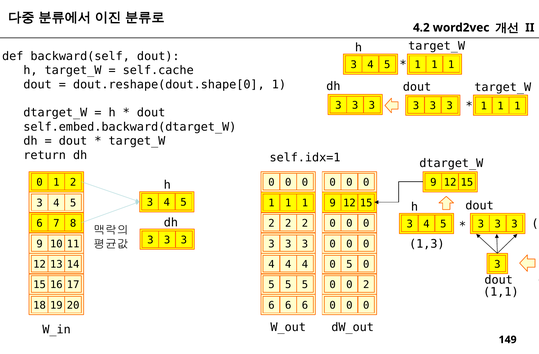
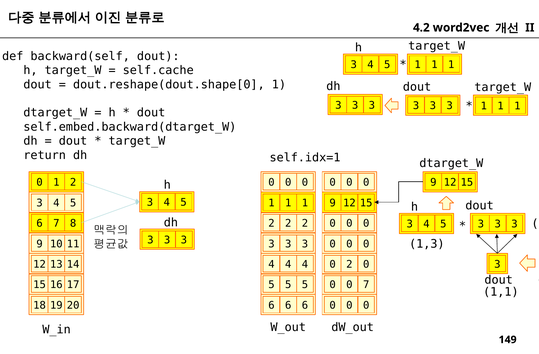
0 5: 5 -> 2
0 2: 2 -> 7
